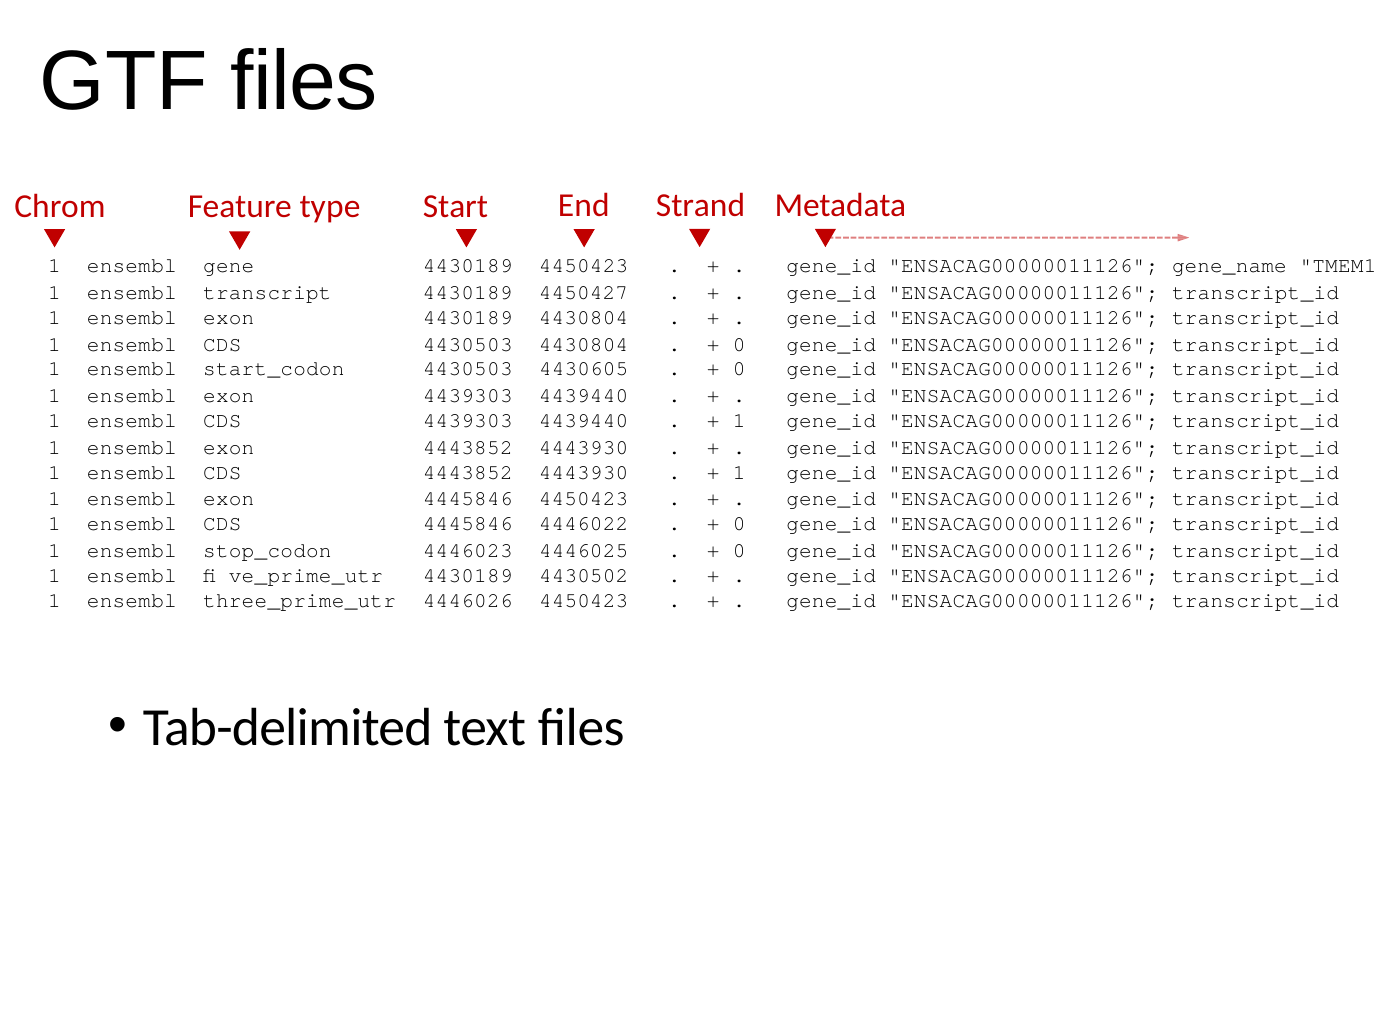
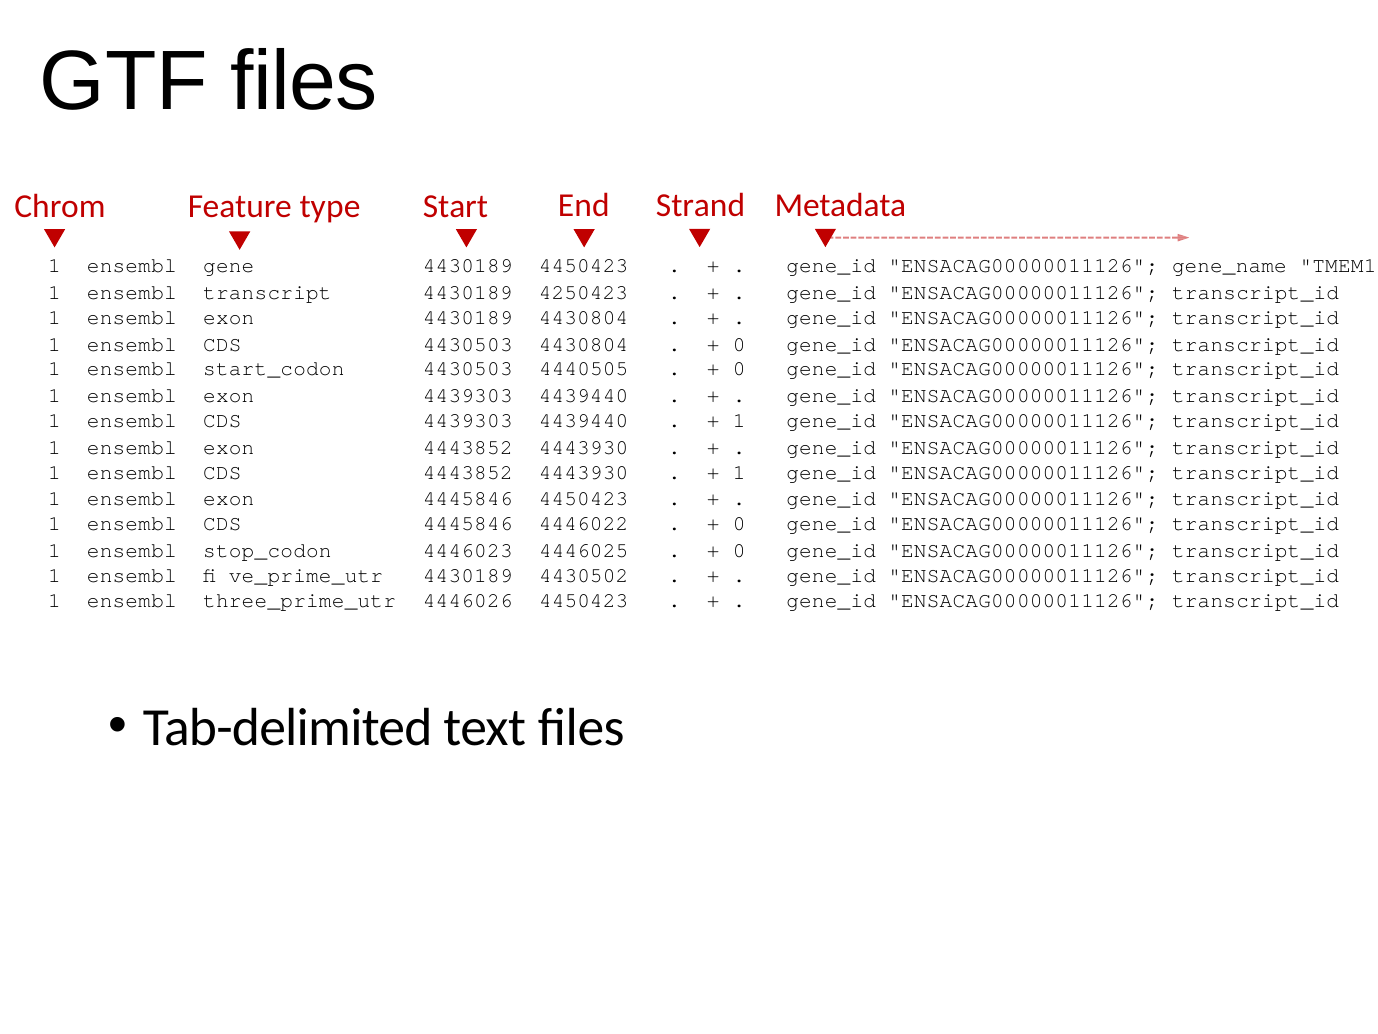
4450427: 4450427 -> 4250423
4430605: 4430605 -> 4440505
